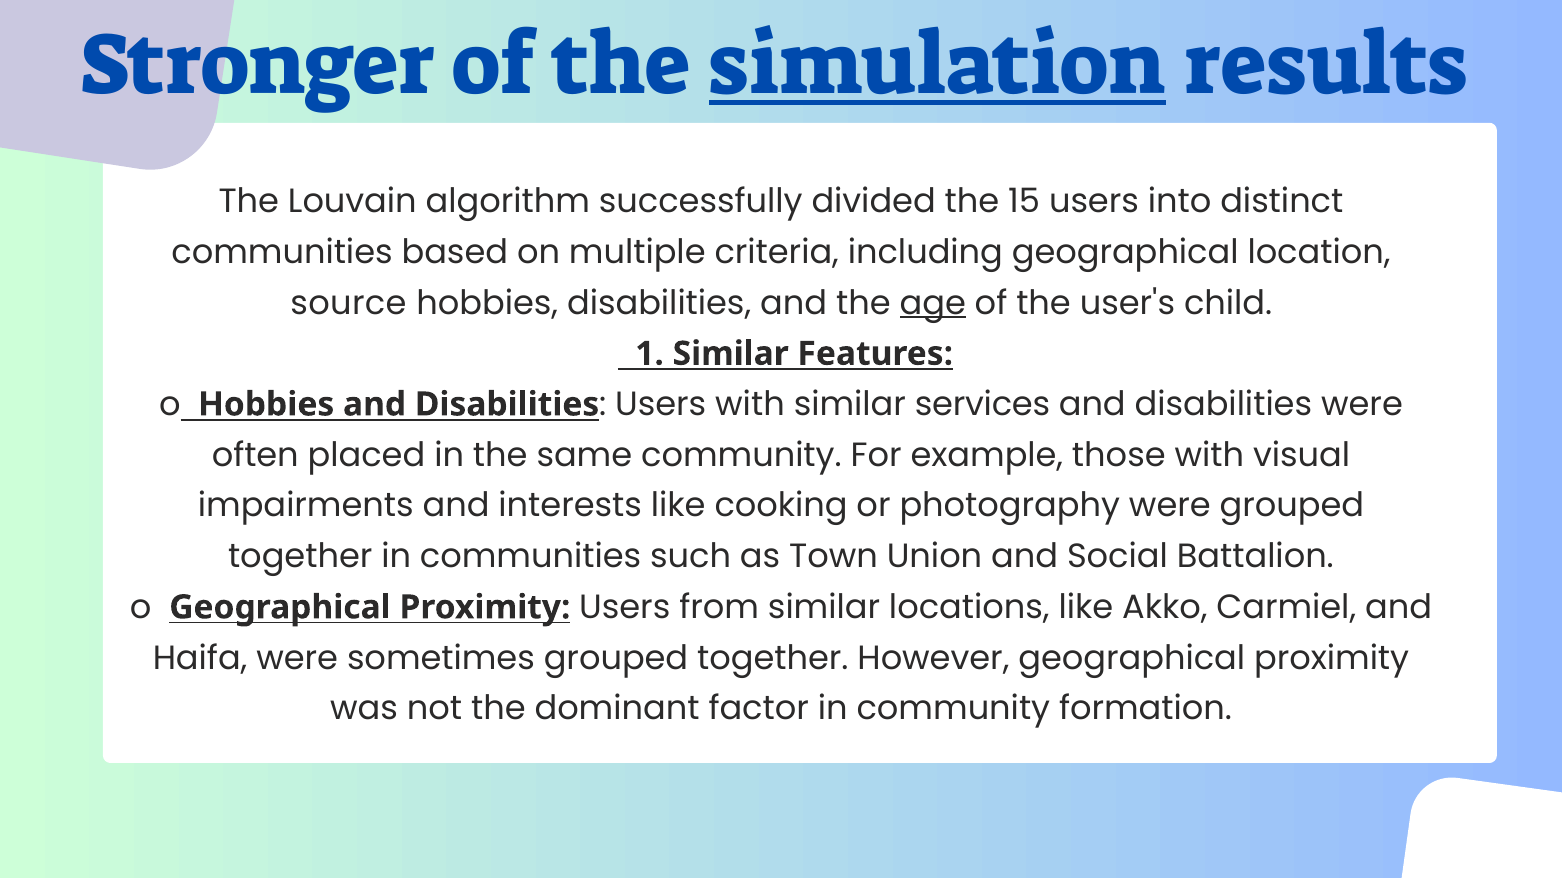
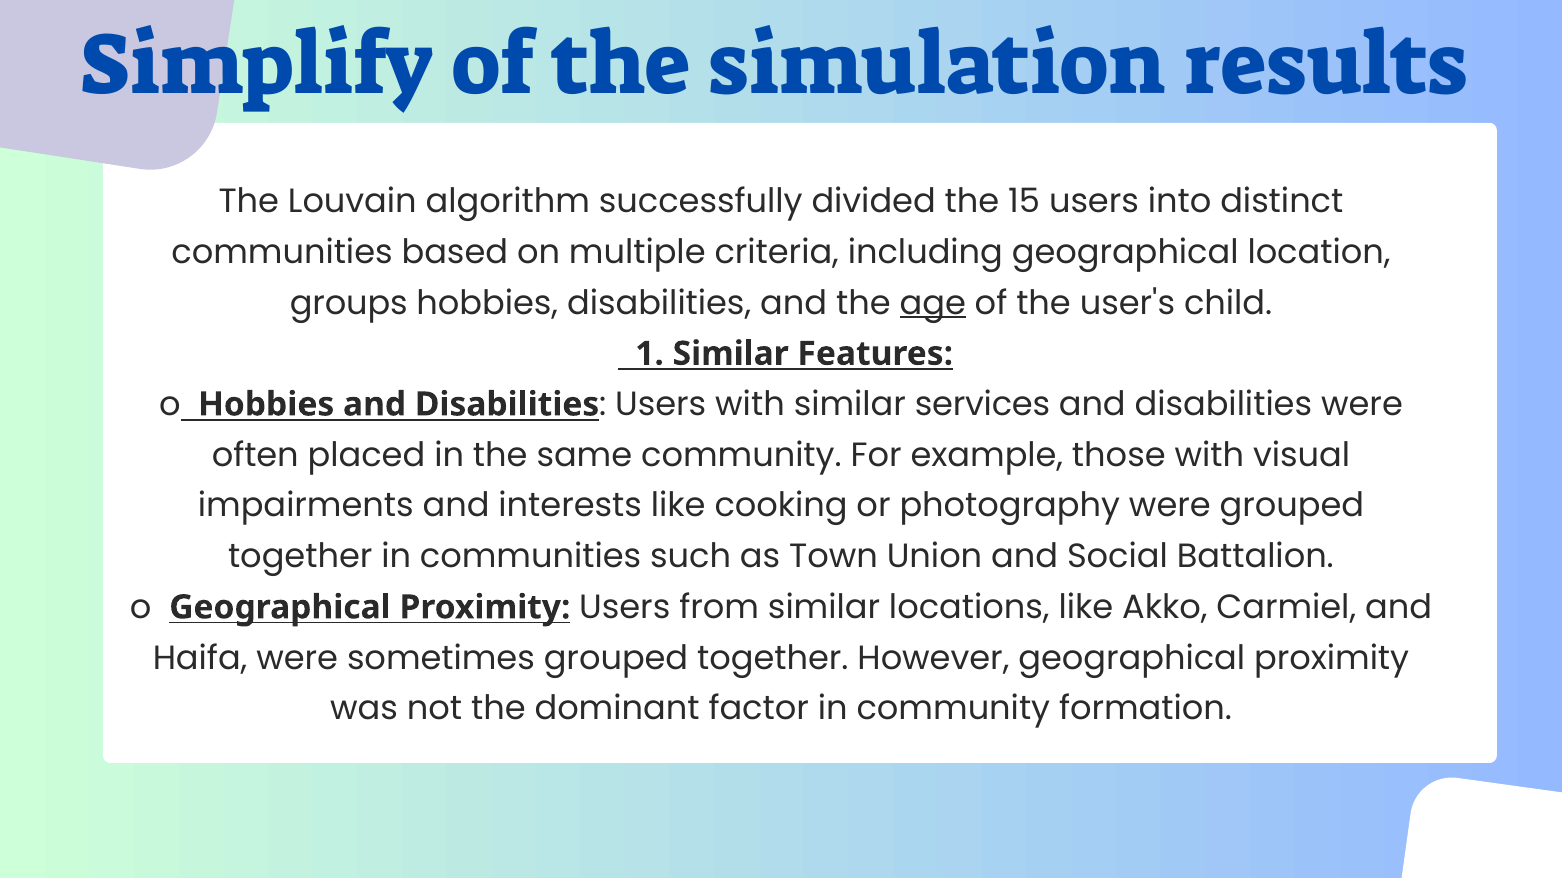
Stronger: Stronger -> Simplify
simulation underline: present -> none
source: source -> groups
